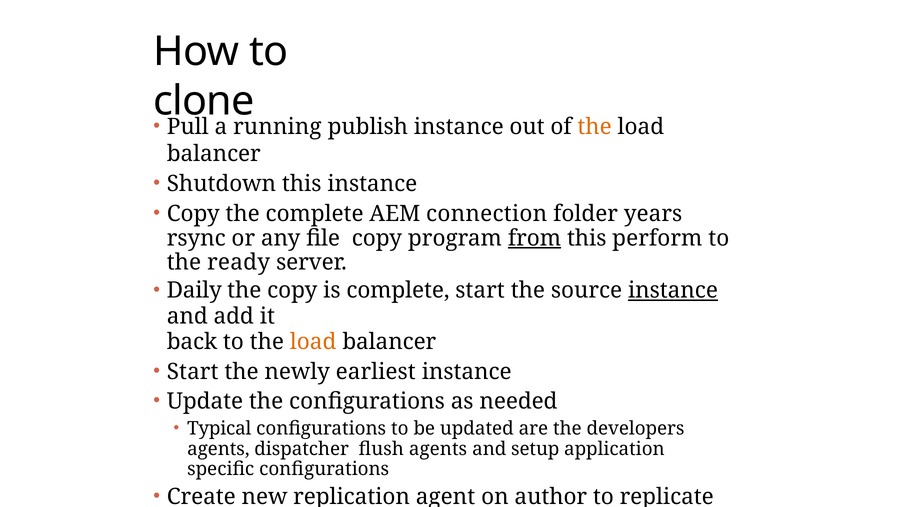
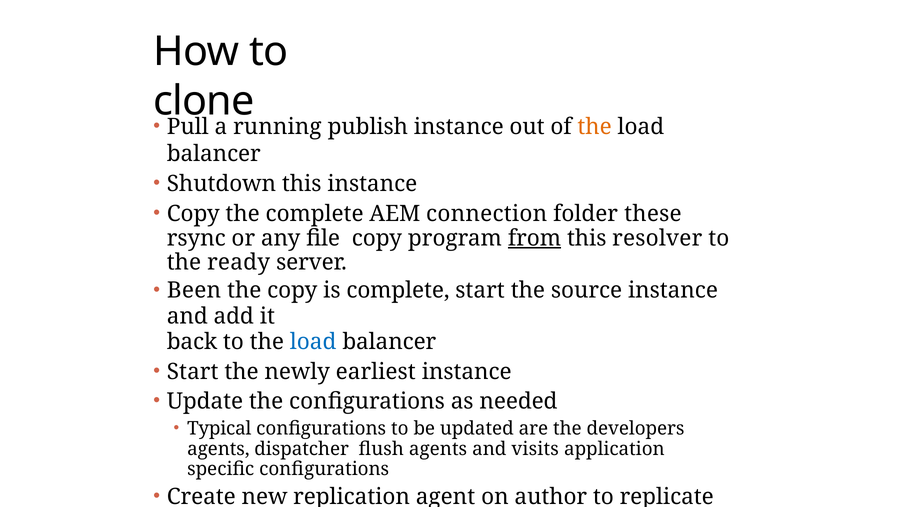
years: years -> these
perform: perform -> resolver
Daily: Daily -> Been
instance at (673, 291) underline: present -> none
load at (313, 342) colour: orange -> blue
setup: setup -> visits
